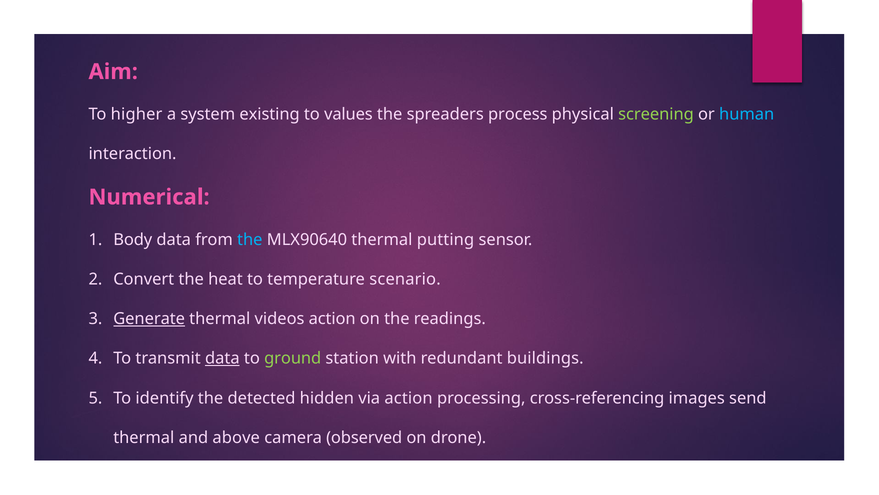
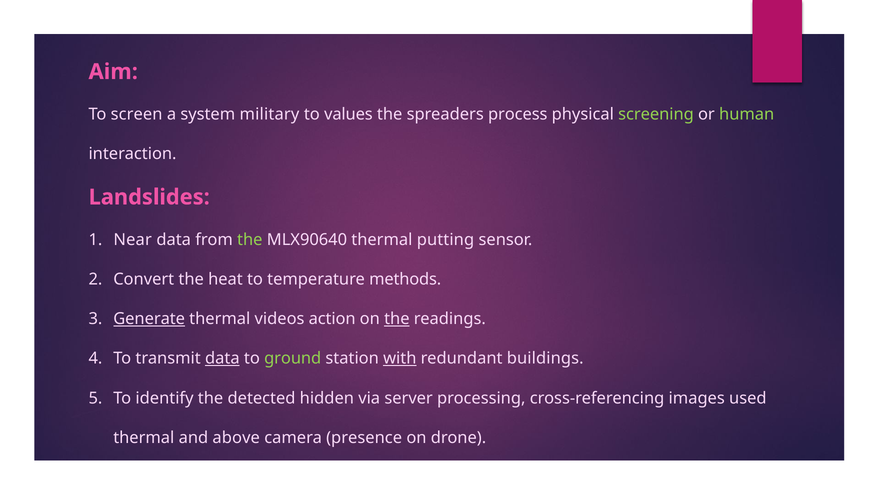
higher: higher -> screen
existing: existing -> military
human colour: light blue -> light green
Numerical: Numerical -> Landslides
Body: Body -> Near
the at (250, 239) colour: light blue -> light green
scenario: scenario -> methods
the at (397, 318) underline: none -> present
with underline: none -> present
via action: action -> server
send: send -> used
observed: observed -> presence
